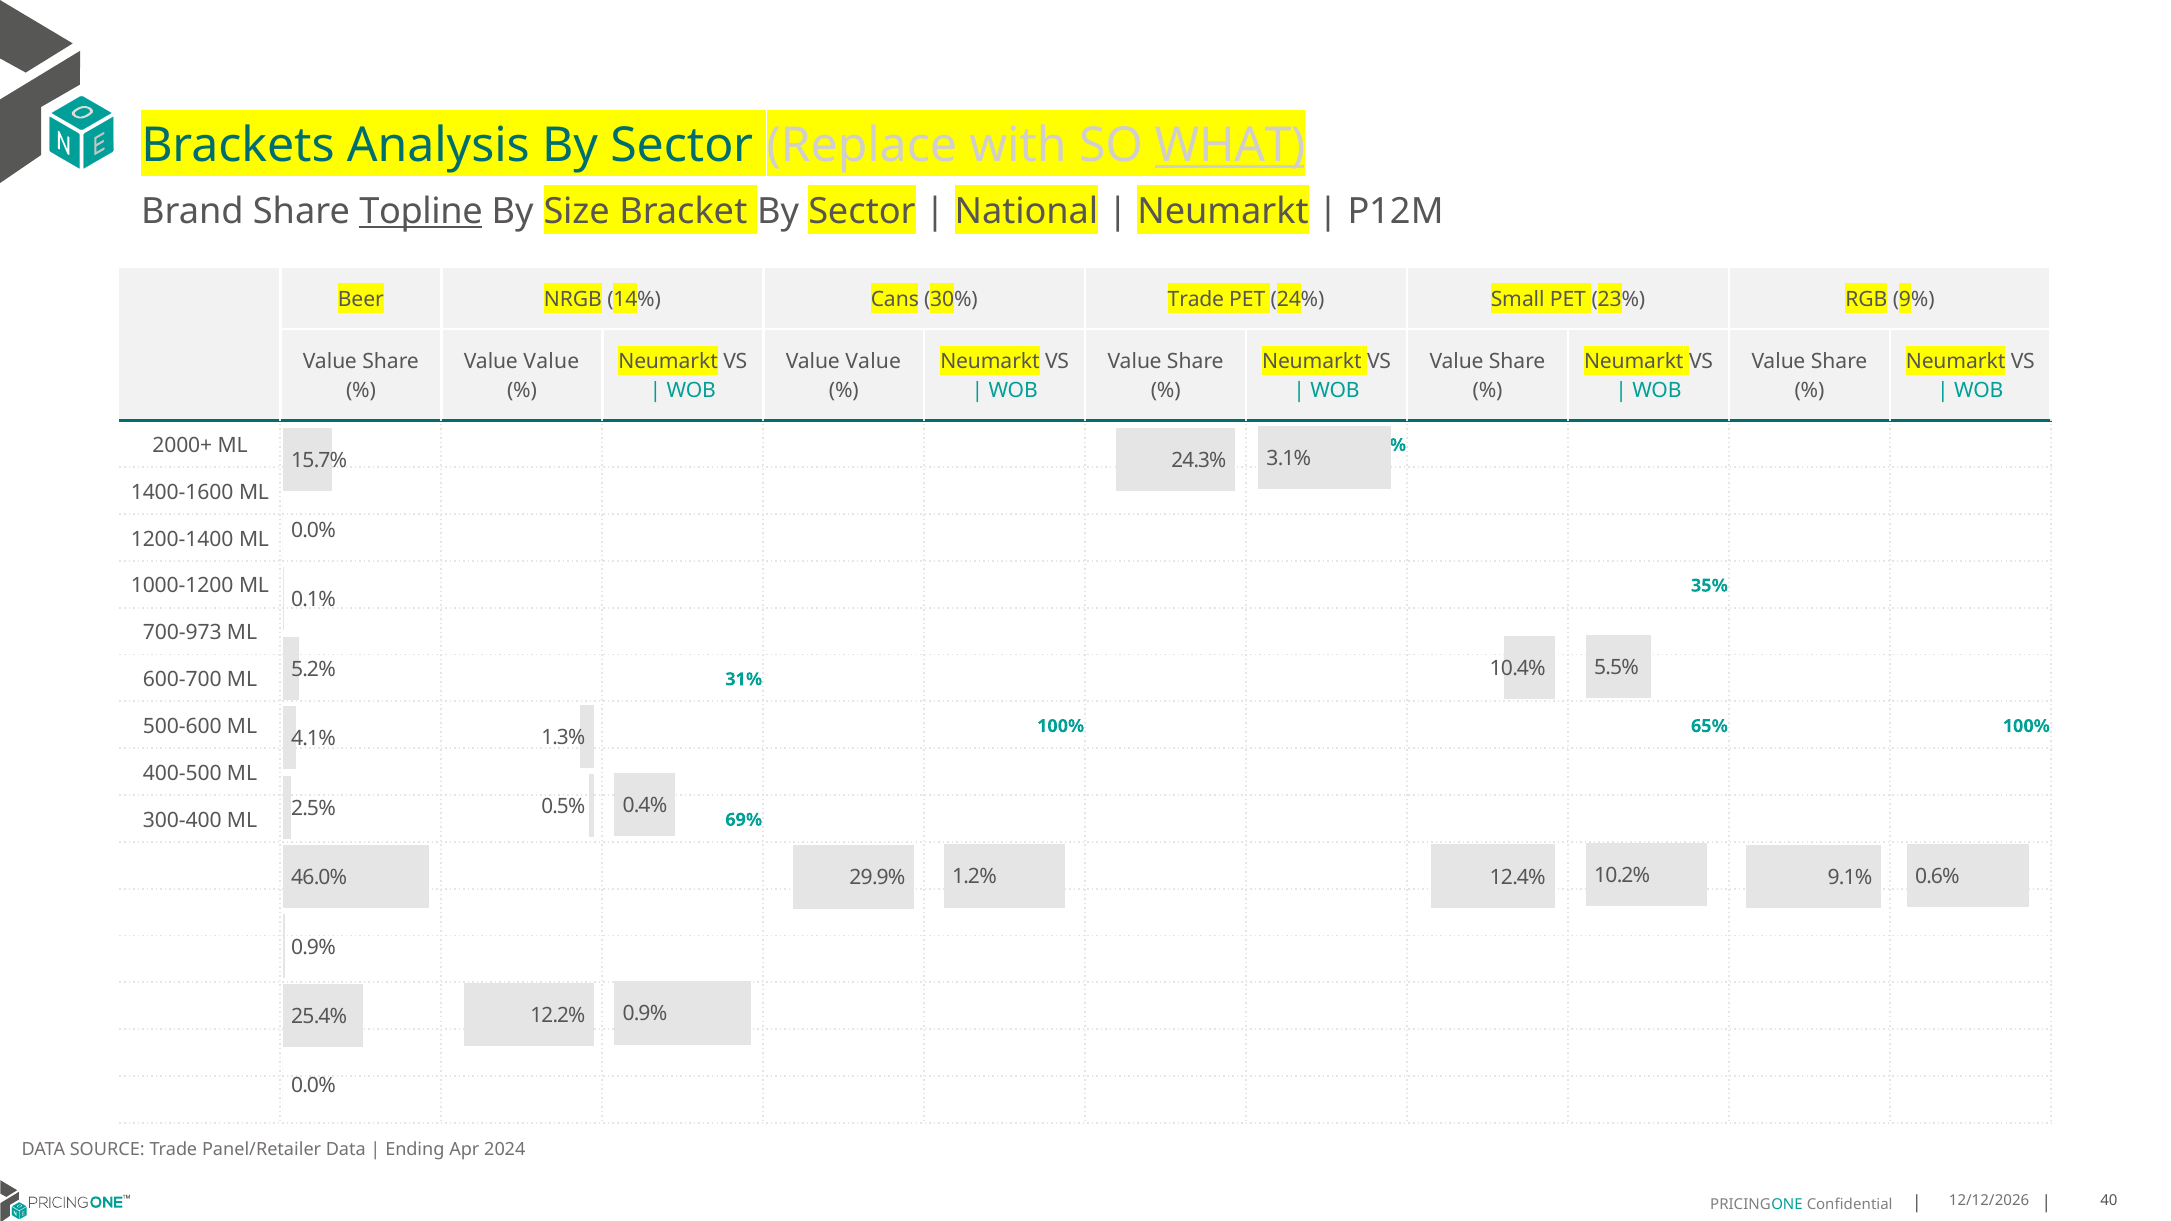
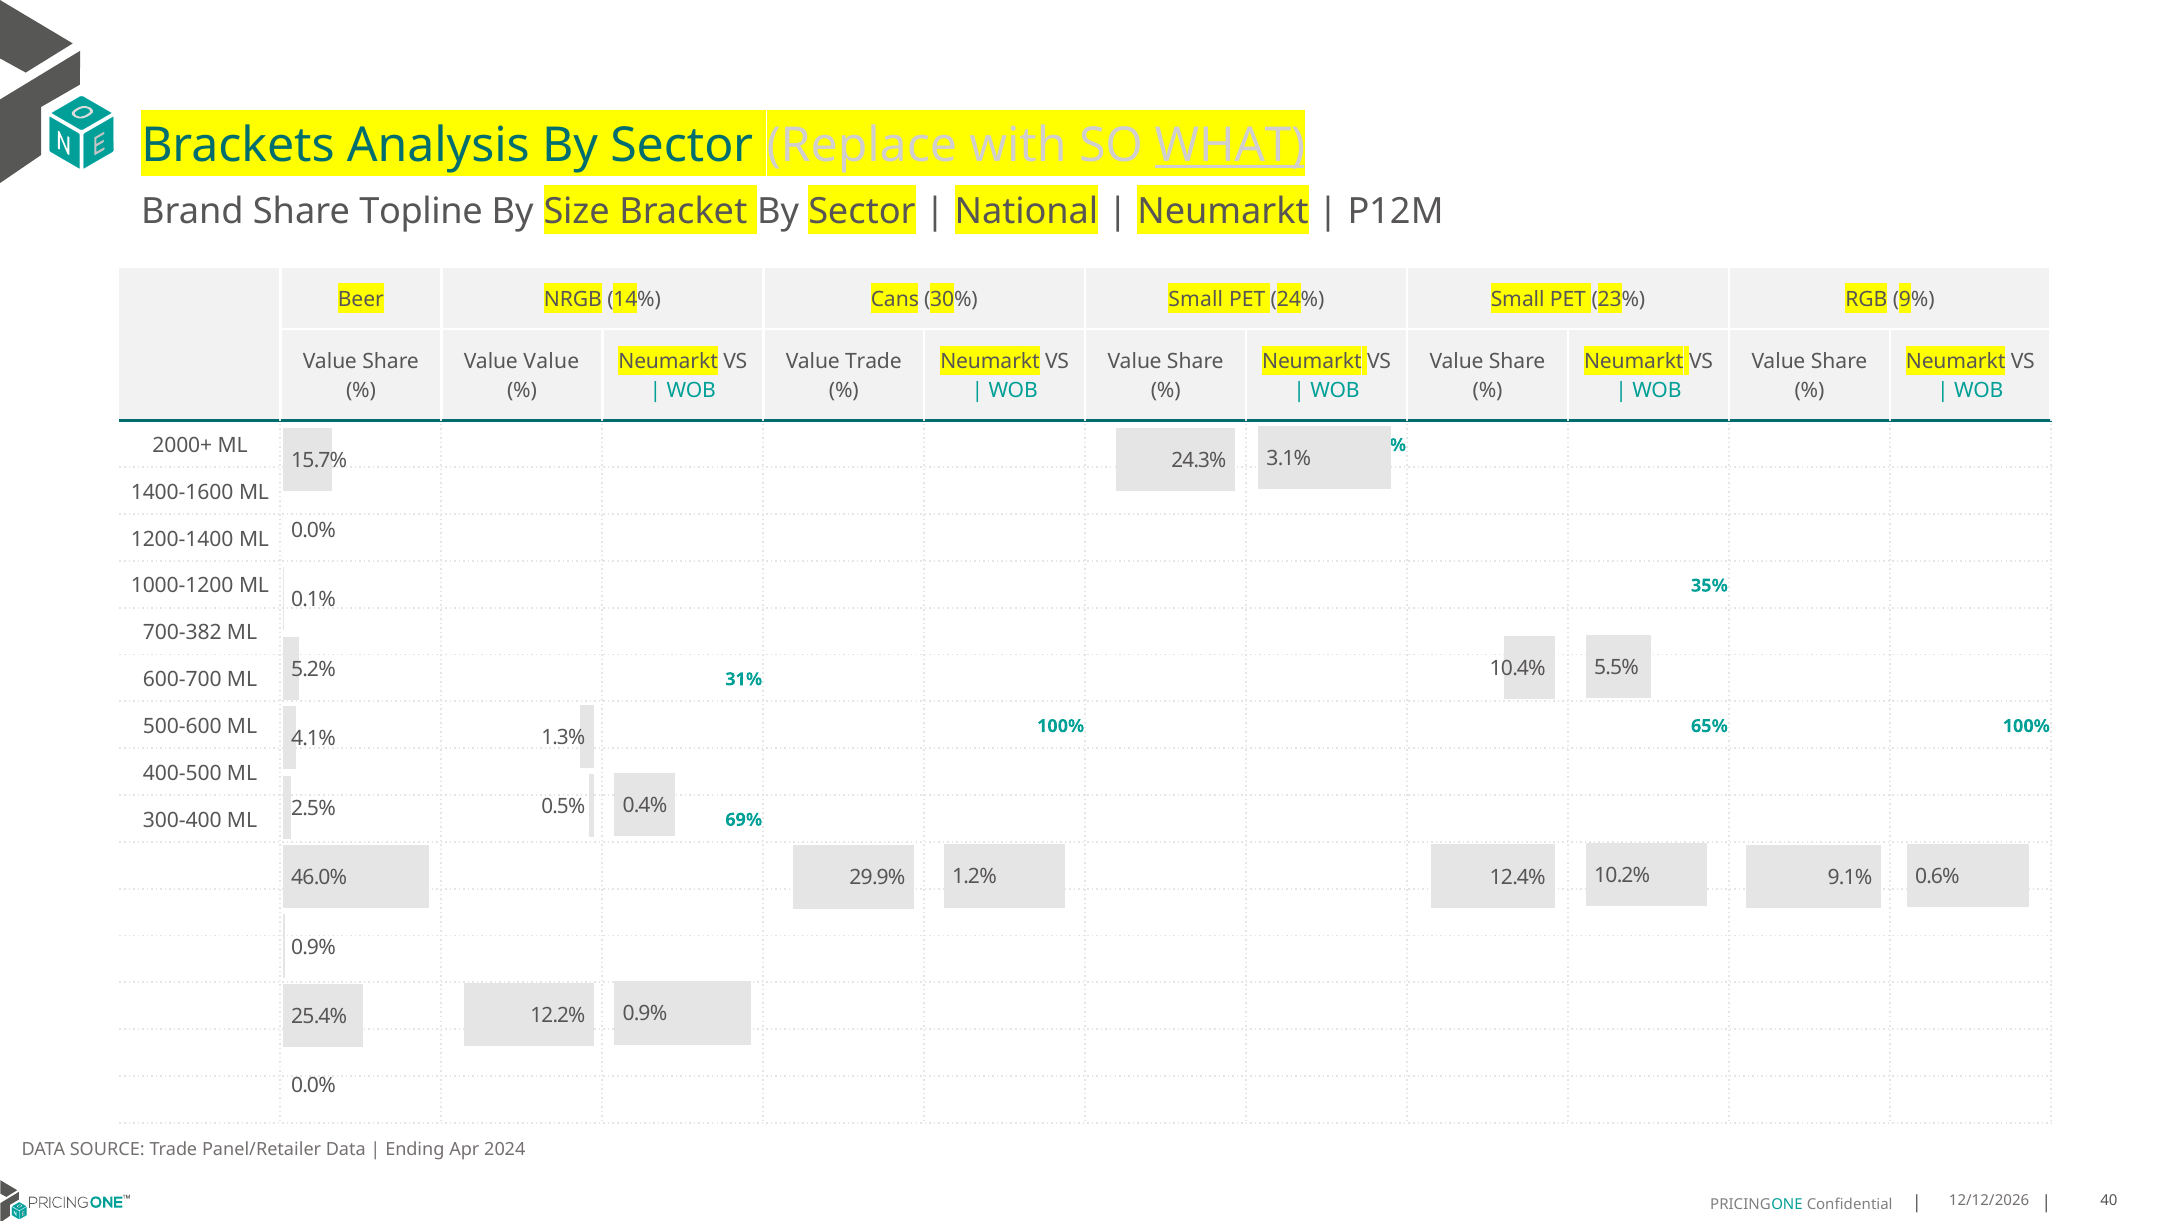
Topline underline: present -> none
30% Trade: Trade -> Small
Value at (873, 362): Value -> Trade
700-973: 700-973 -> 700-382
